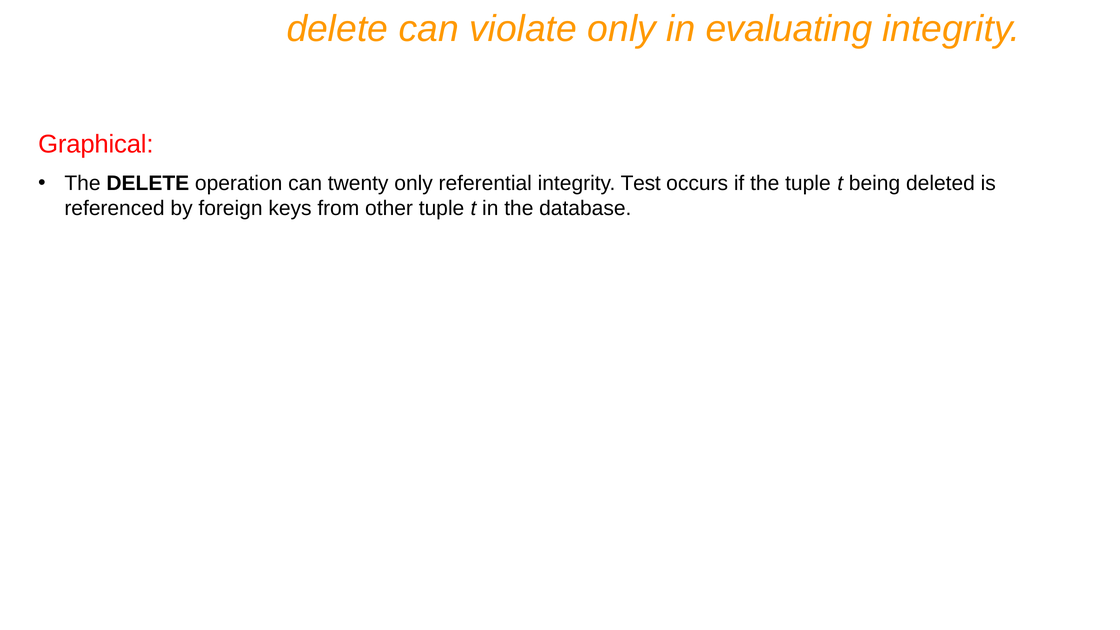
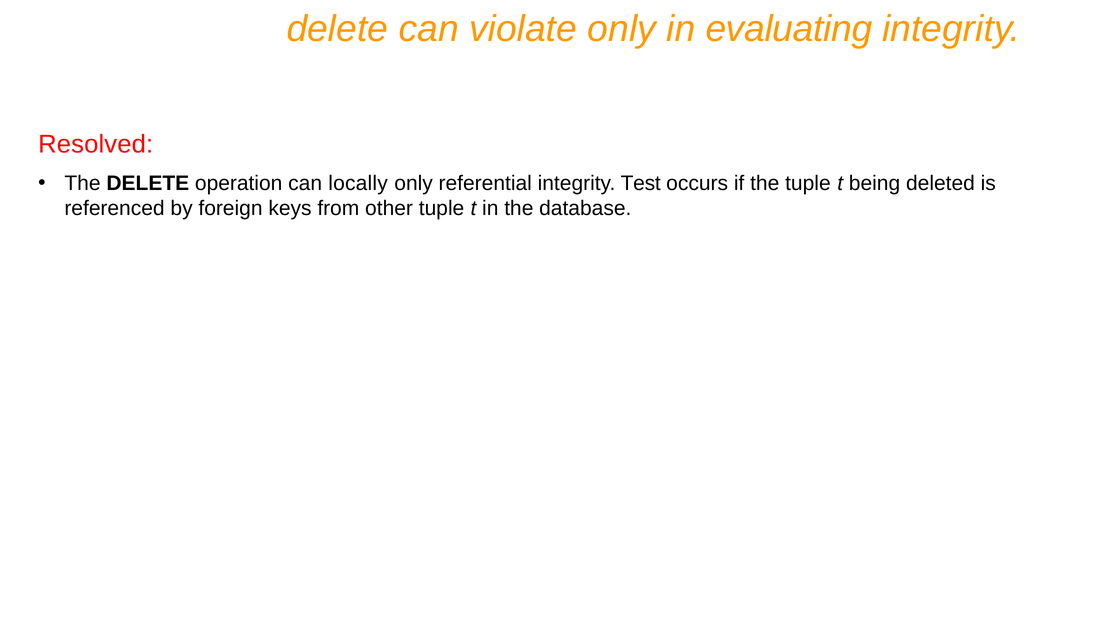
Graphical: Graphical -> Resolved
twenty: twenty -> locally
